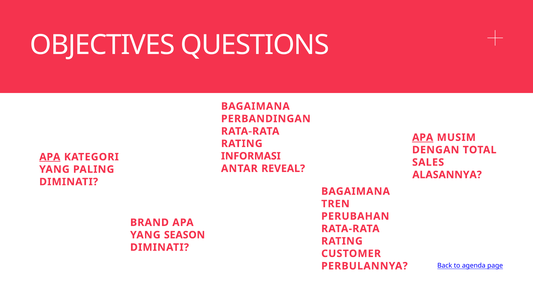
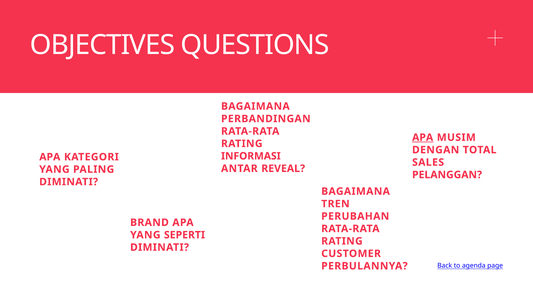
APA at (50, 157) underline: present -> none
ALASANNYA: ALASANNYA -> PELANGGAN
SEASON: SEASON -> SEPERTI
